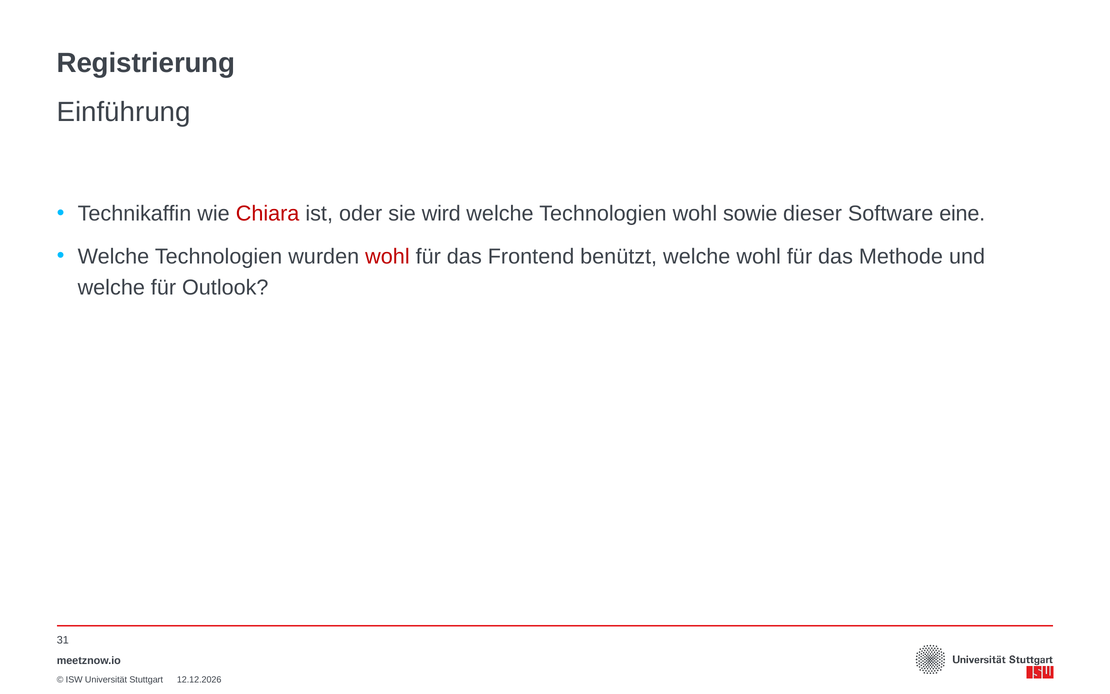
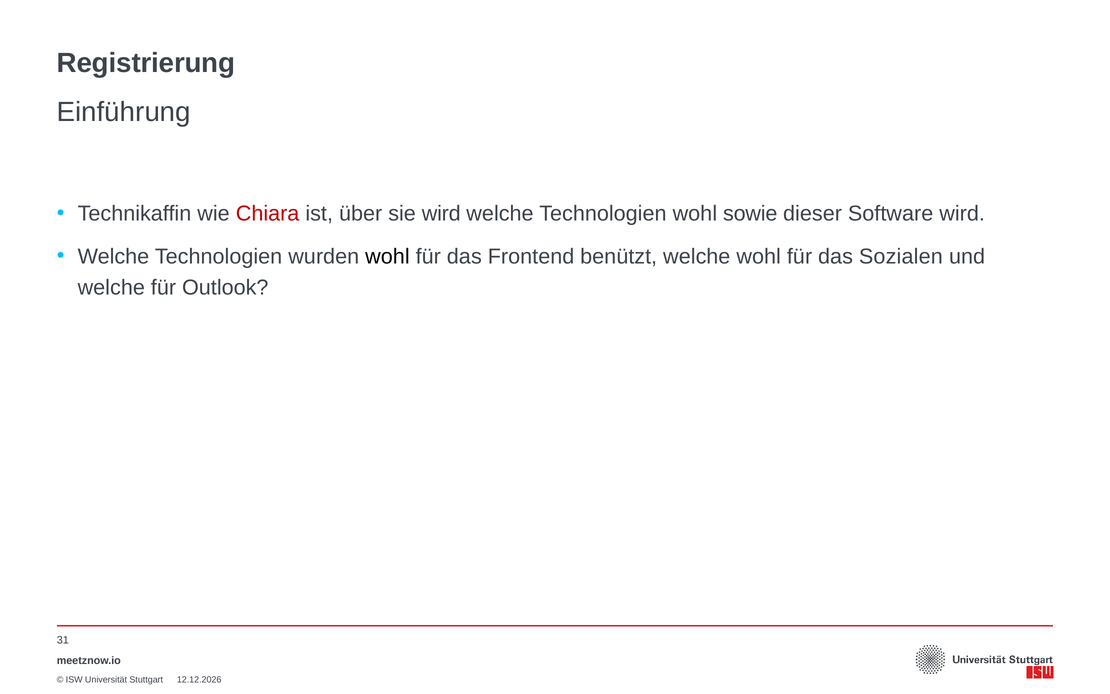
oder: oder -> über
Software eine: eine -> wird
wohl at (387, 256) colour: red -> black
Methode: Methode -> Sozialen
